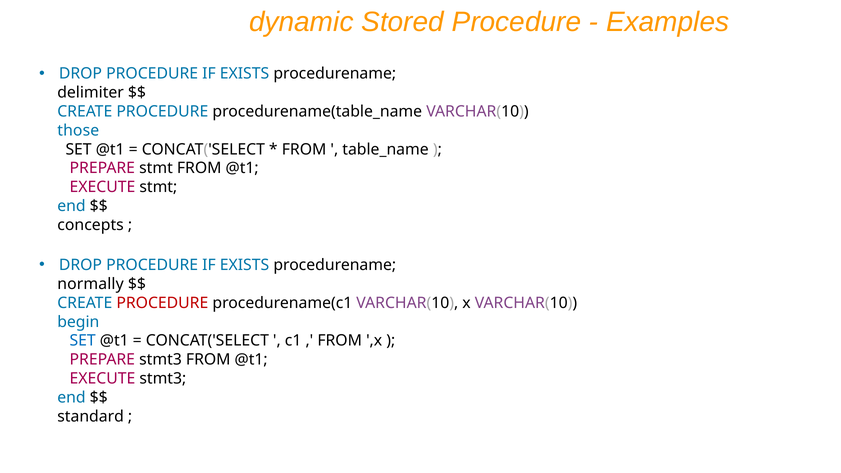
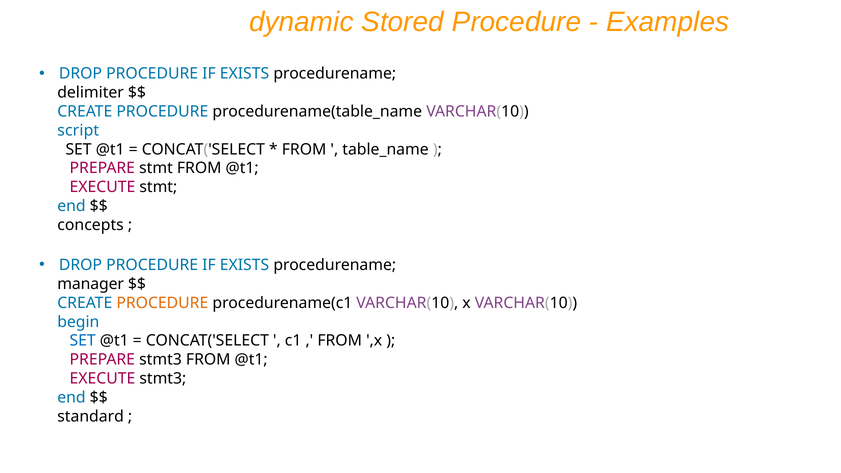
those: those -> script
normally: normally -> manager
PROCEDURE at (162, 303) colour: red -> orange
